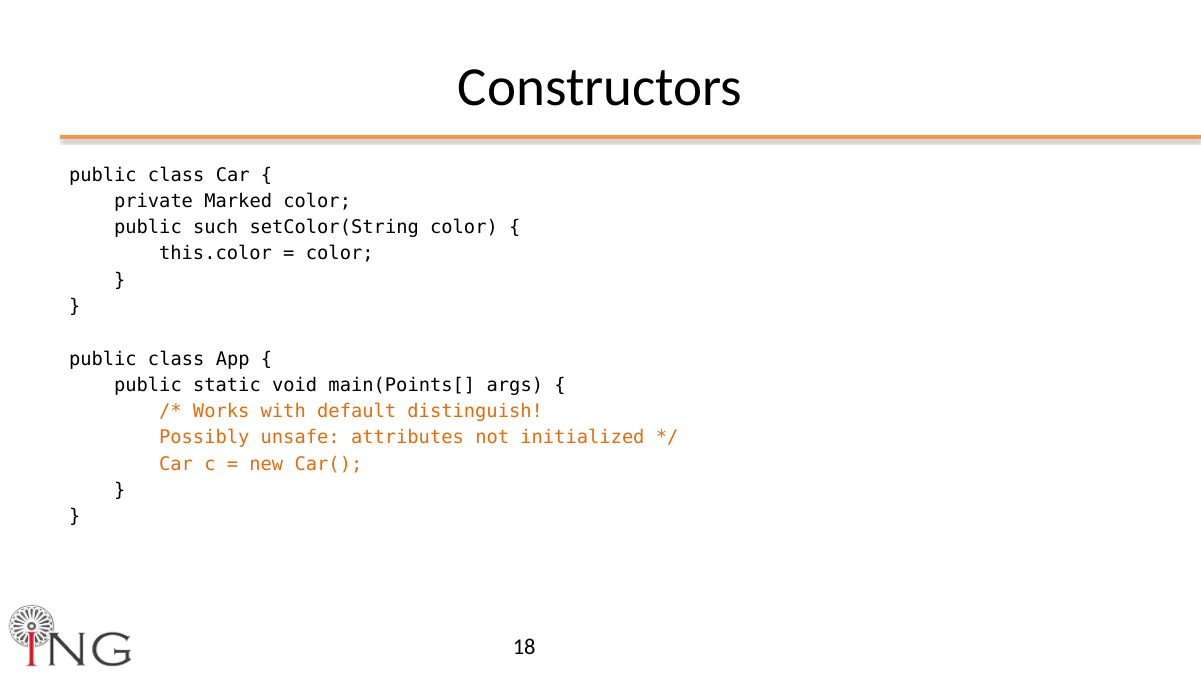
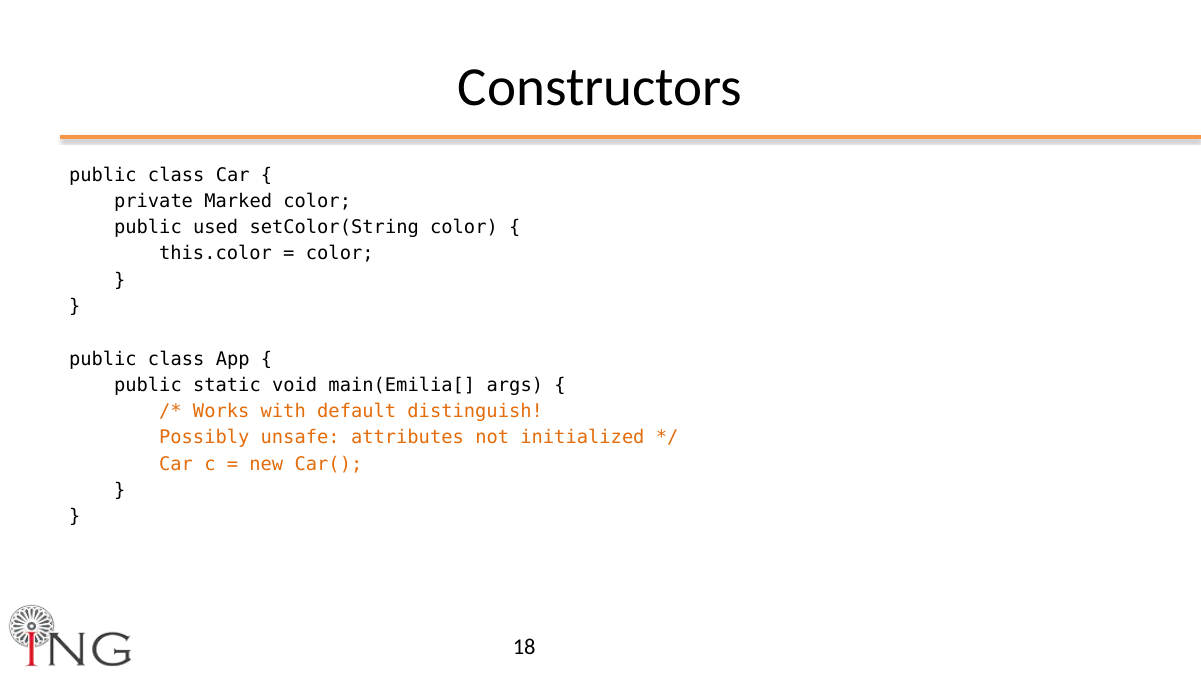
such: such -> used
main(Points[: main(Points[ -> main(Emilia[
